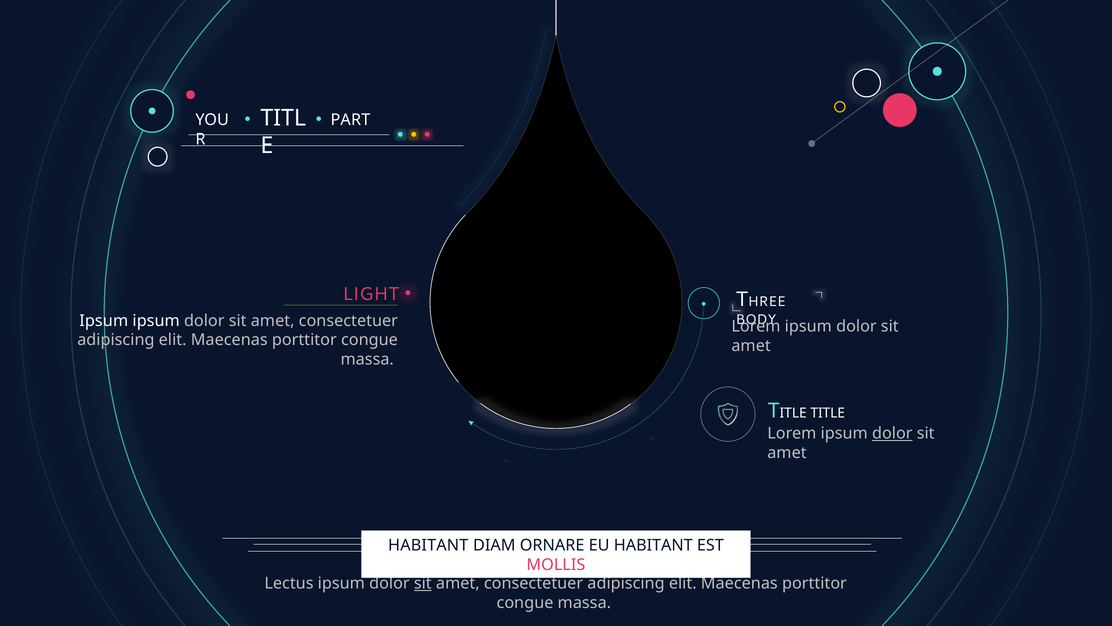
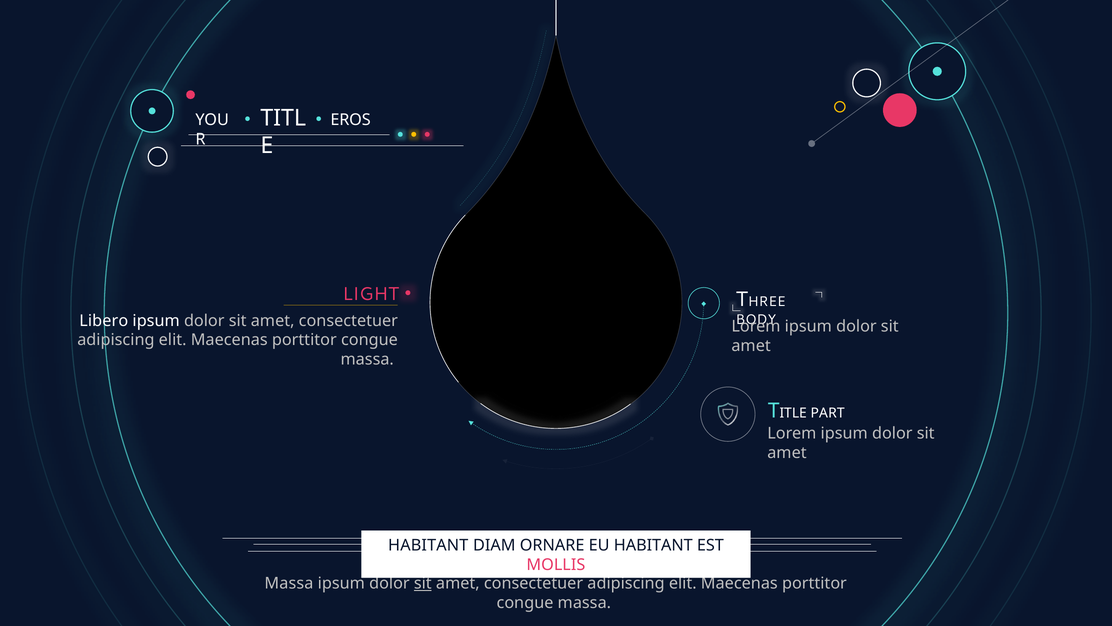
PART: PART -> EROS
Ipsum at (104, 320): Ipsum -> Libero
TITLE: TITLE -> PART
dolor at (892, 433) underline: present -> none
Lectus at (289, 583): Lectus -> Massa
